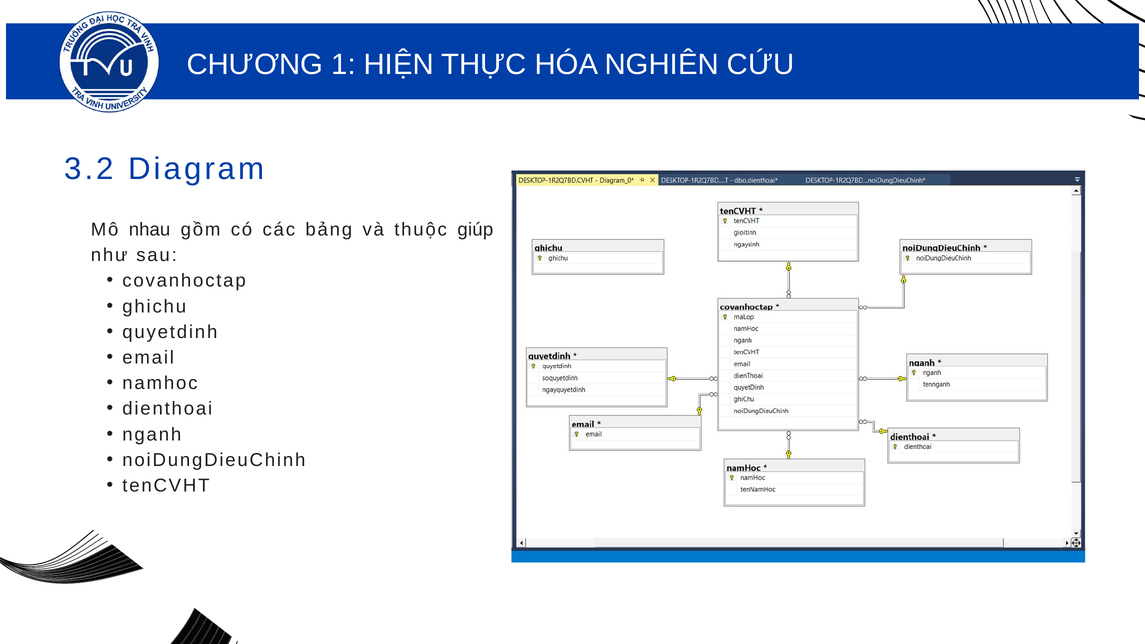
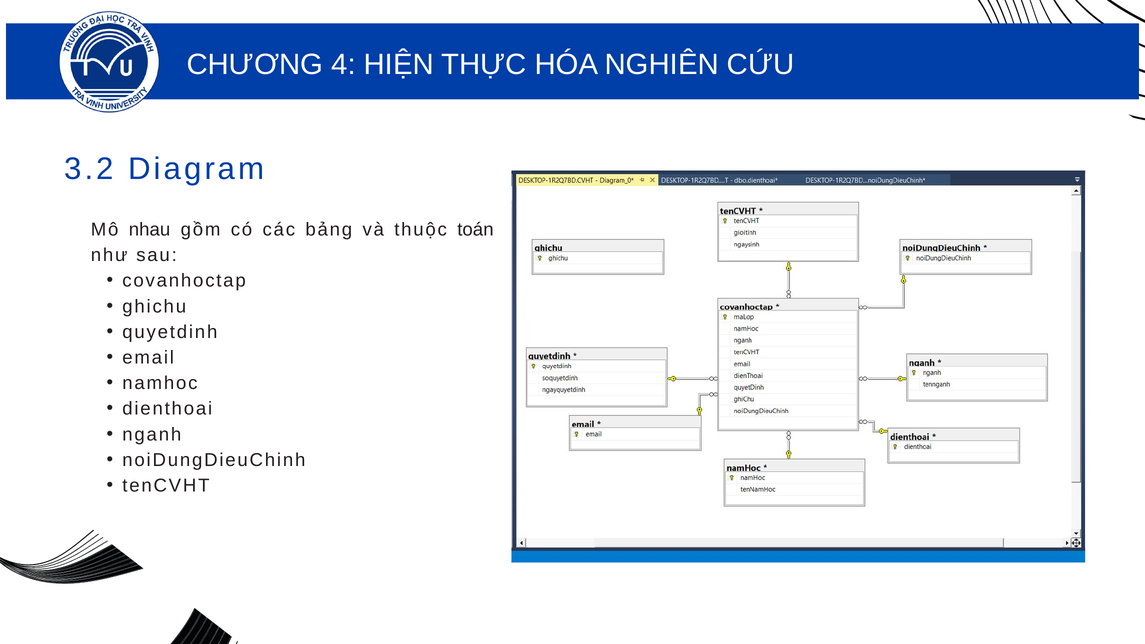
CHƯƠNG 1: 1 -> 4
giúp: giúp -> toán
